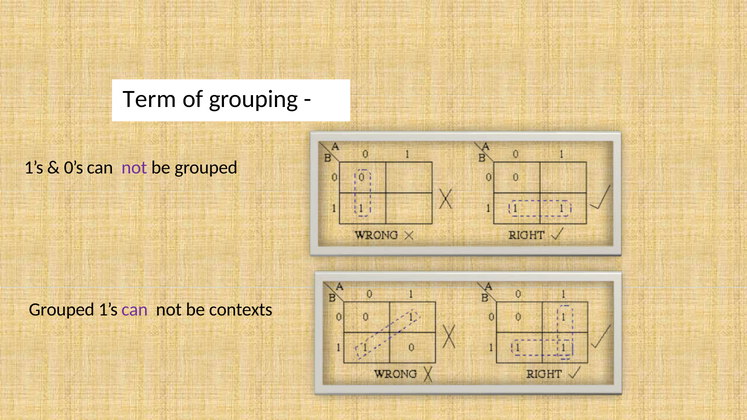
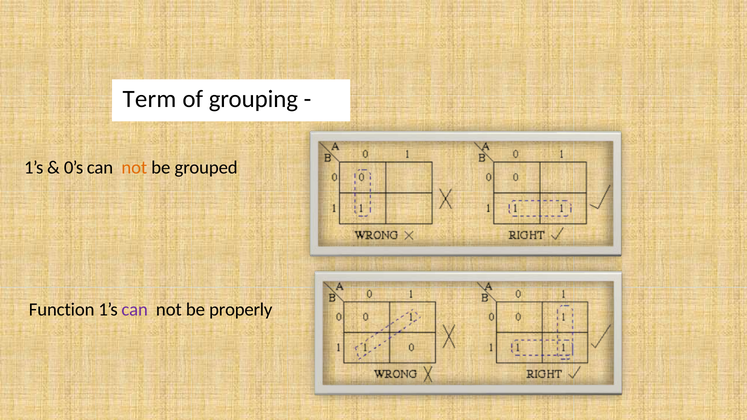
not at (134, 168) colour: purple -> orange
Grouped at (62, 310): Grouped -> Function
contexts: contexts -> properly
